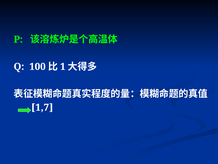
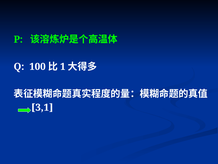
1,7: 1,7 -> 3,1
